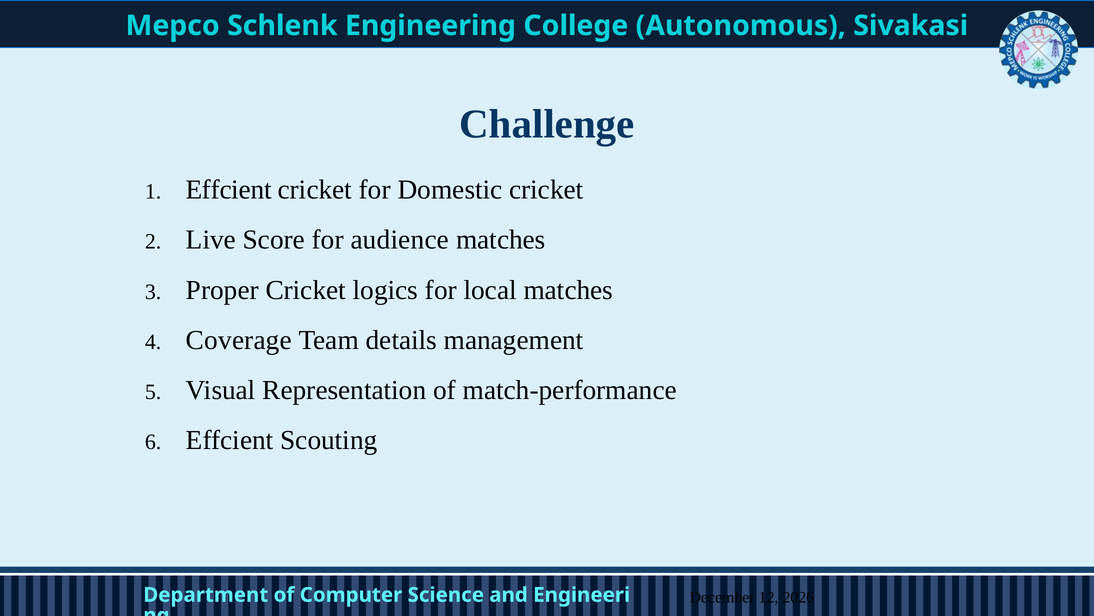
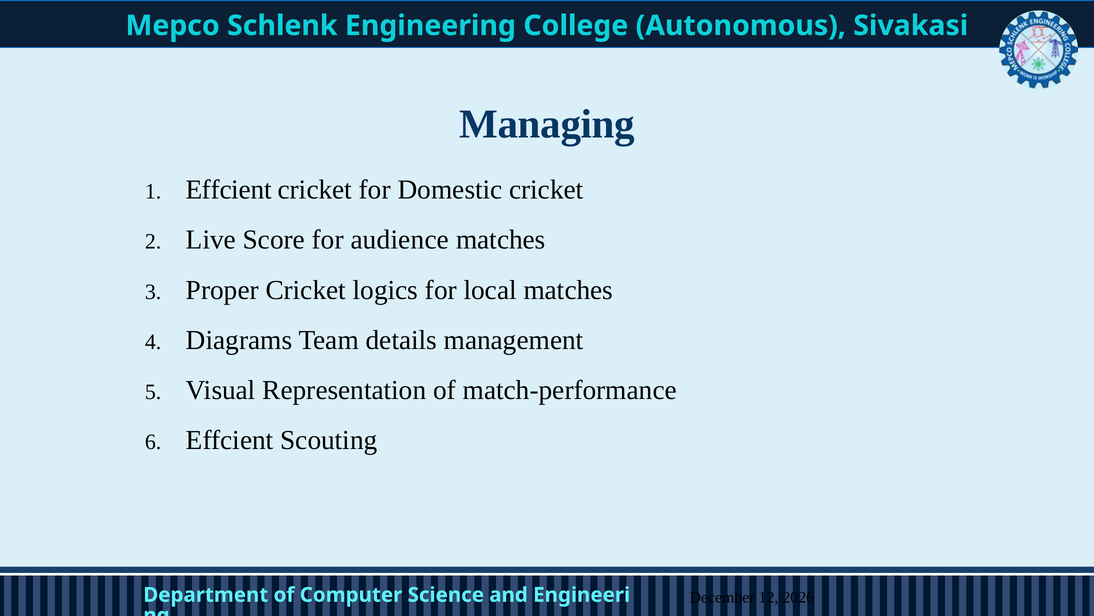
Challenge: Challenge -> Managing
Coverage: Coverage -> Diagrams
